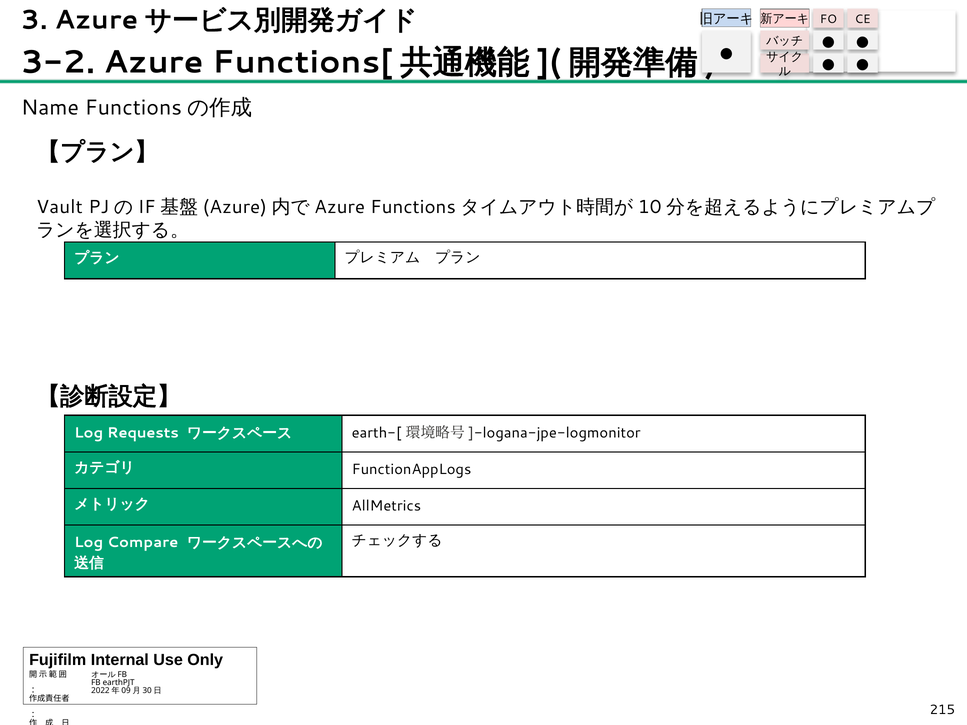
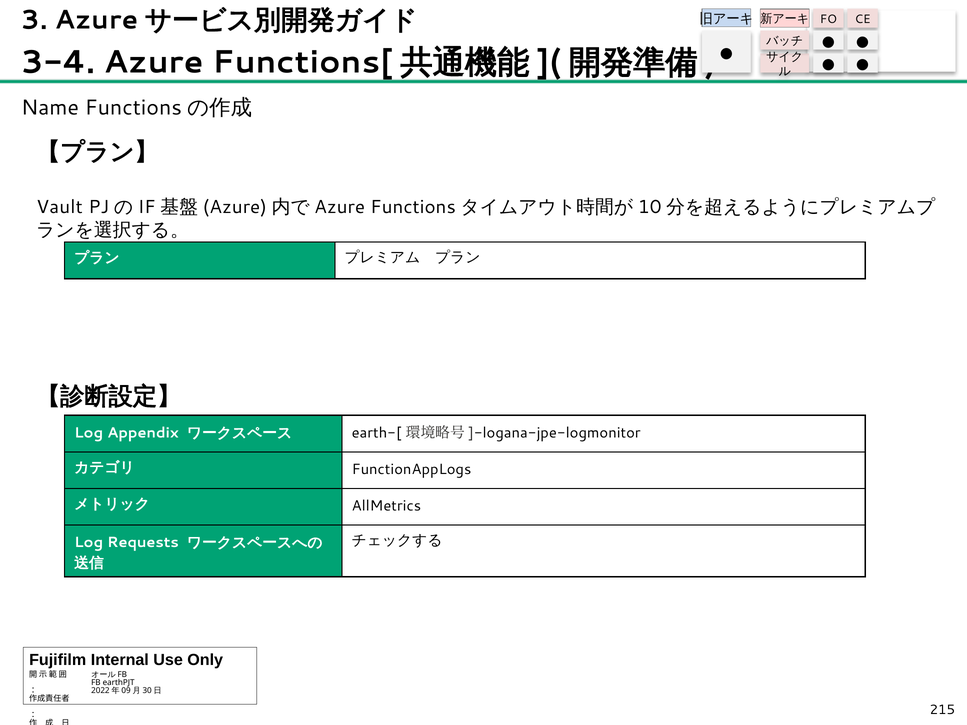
3-2: 3-2 -> 3-4
Requests: Requests -> Appendix
Compare: Compare -> Requests
